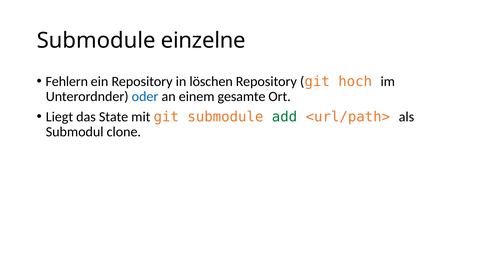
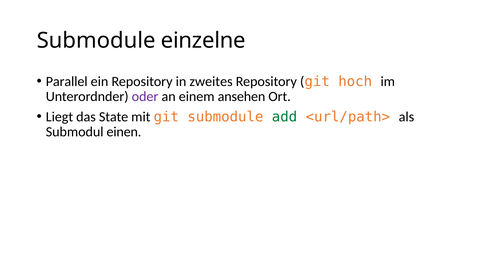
Fehlern: Fehlern -> Parallel
löschen: löschen -> zweites
oder colour: blue -> purple
gesamte: gesamte -> ansehen
clone: clone -> einen
